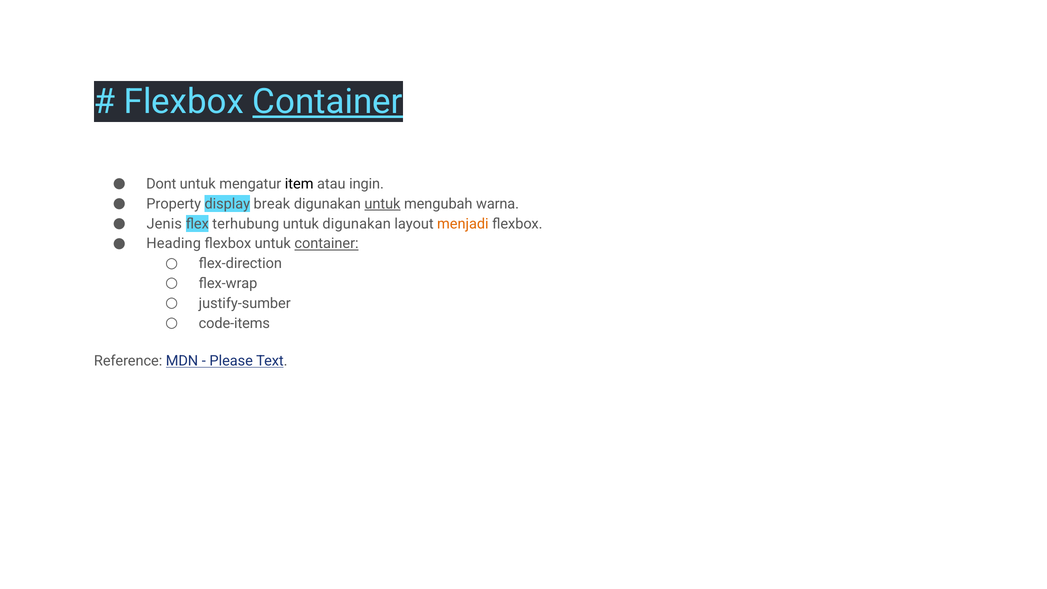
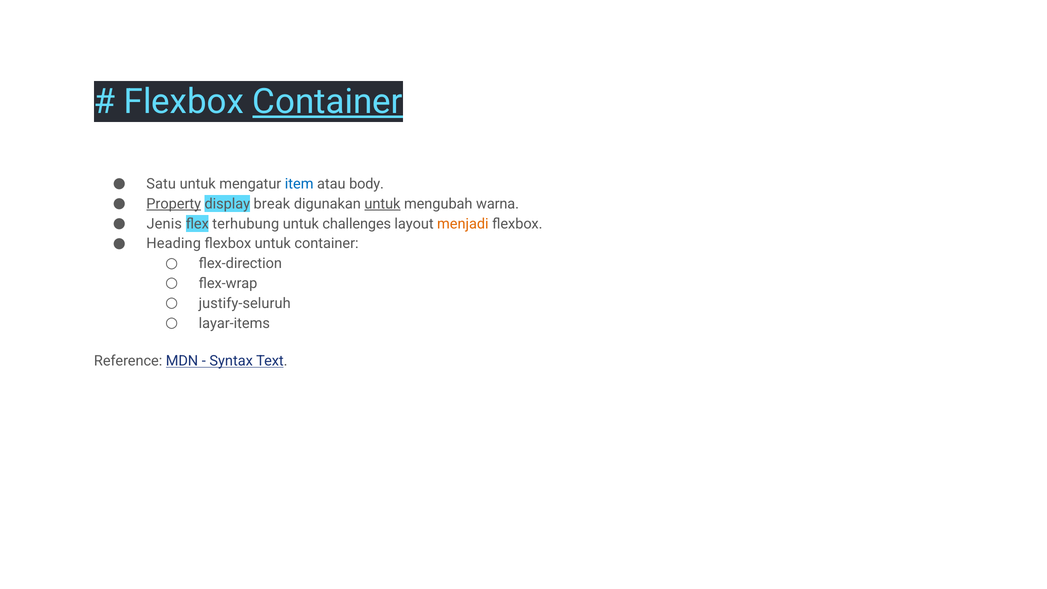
Dont: Dont -> Satu
item colour: black -> blue
ingin: ingin -> body
Property underline: none -> present
untuk digunakan: digunakan -> challenges
container at (327, 244) underline: present -> none
justify-sumber: justify-sumber -> justify-seluruh
code-items: code-items -> layar-items
Please: Please -> Syntax
